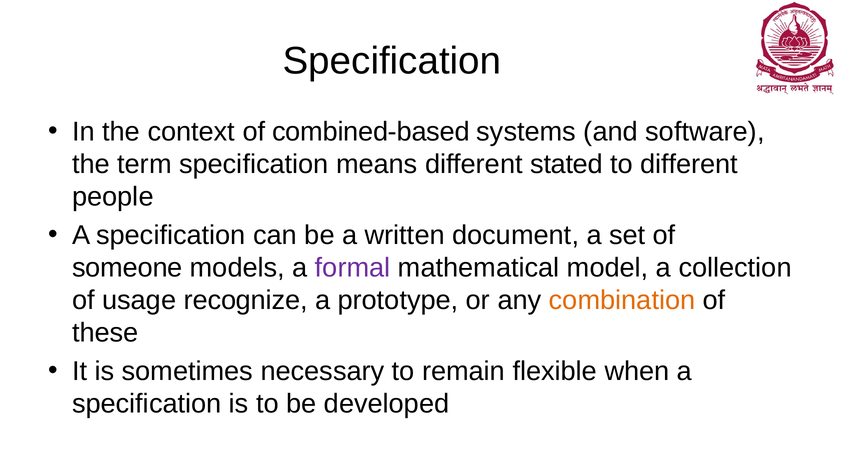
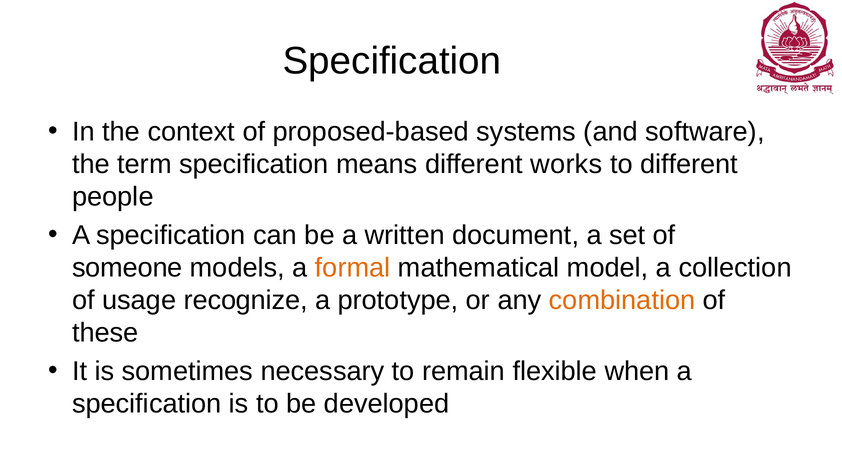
combined-based: combined-based -> proposed-based
stated: stated -> works
formal colour: purple -> orange
